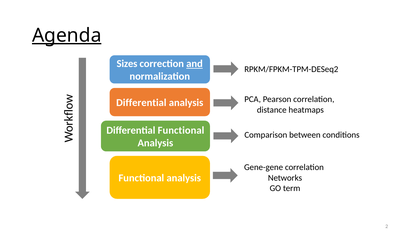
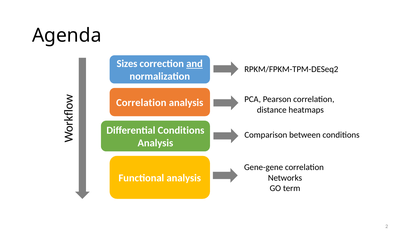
Agenda underline: present -> none
Differential at (141, 102): Differential -> Correlation
Differential Functional: Functional -> Conditions
